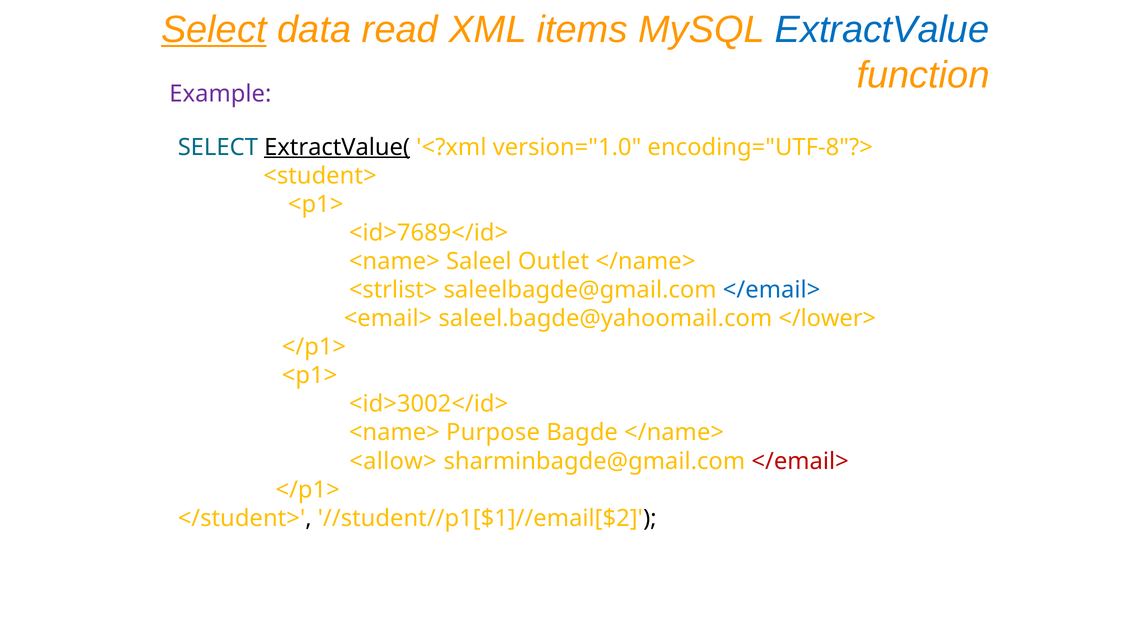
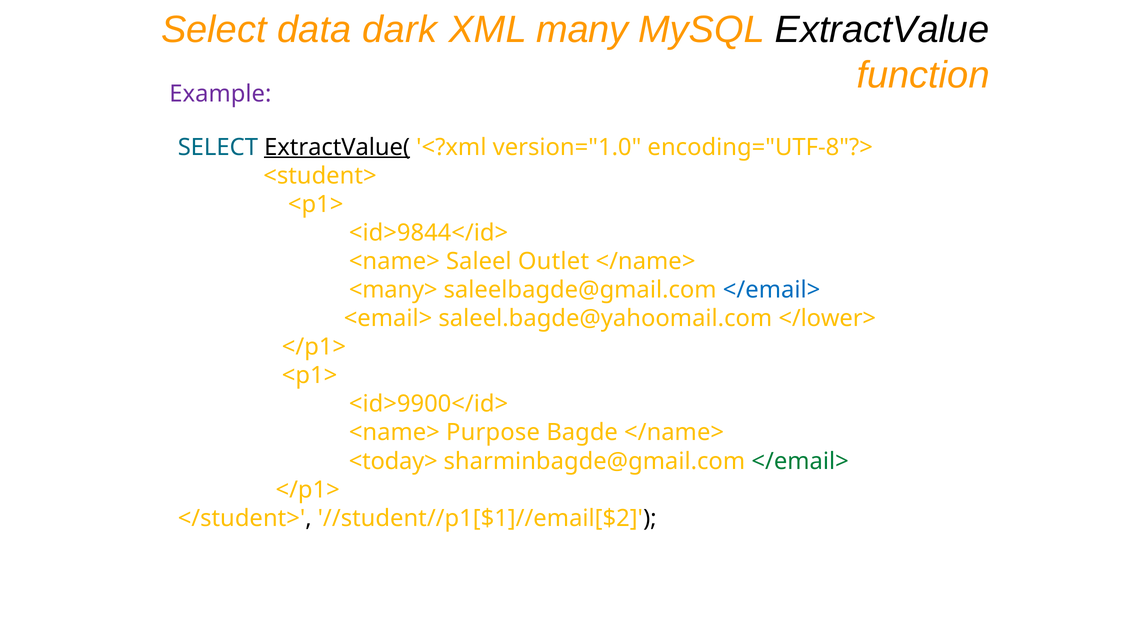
Select at (214, 30) underline: present -> none
read: read -> dark
items: items -> many
ExtractValue colour: blue -> black
<id>7689</id>: <id>7689</id> -> <id>9844</id>
<strlist>: <strlist> -> <many>
<id>3002</id>: <id>3002</id> -> <id>9900</id>
<allow>: <allow> -> <today>
</email> at (800, 461) colour: red -> green
